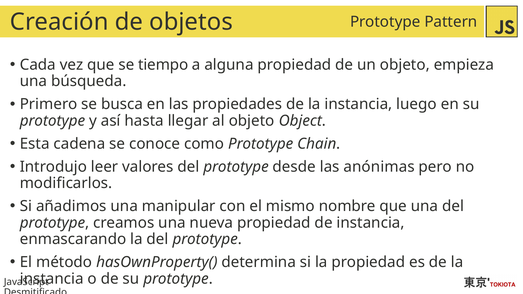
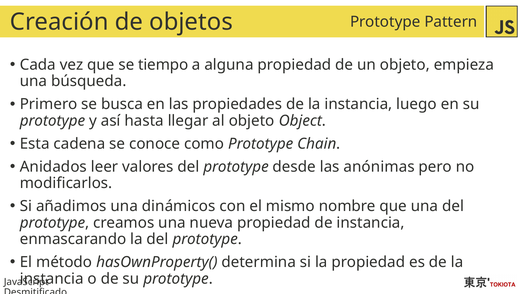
Introdujo: Introdujo -> Anidados
manipular: manipular -> dinámicos
